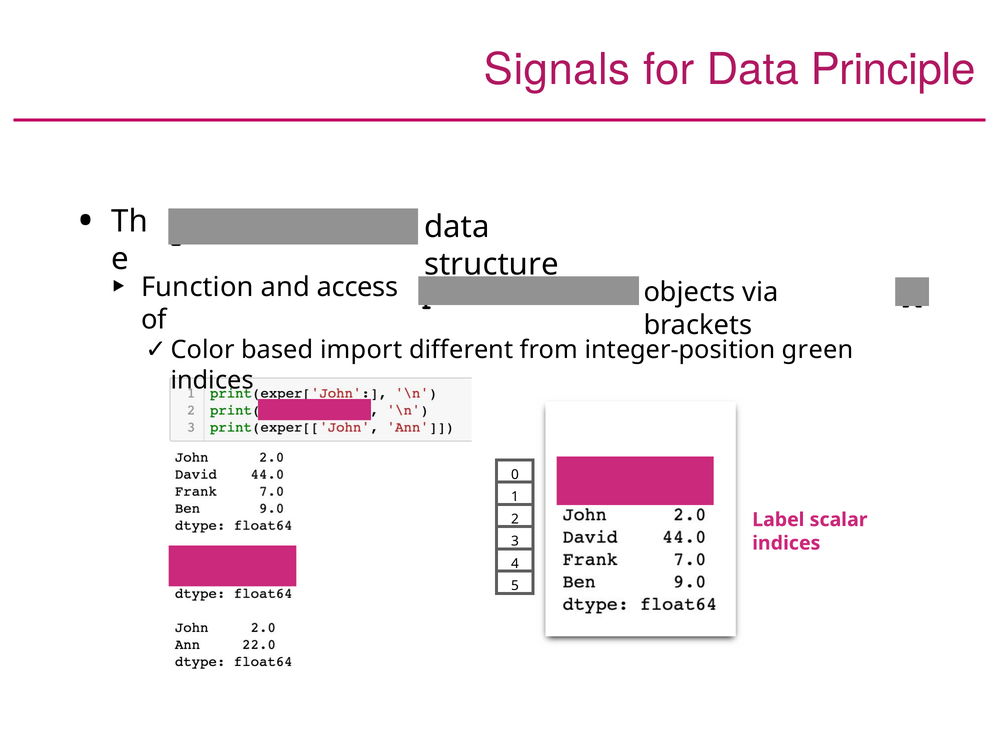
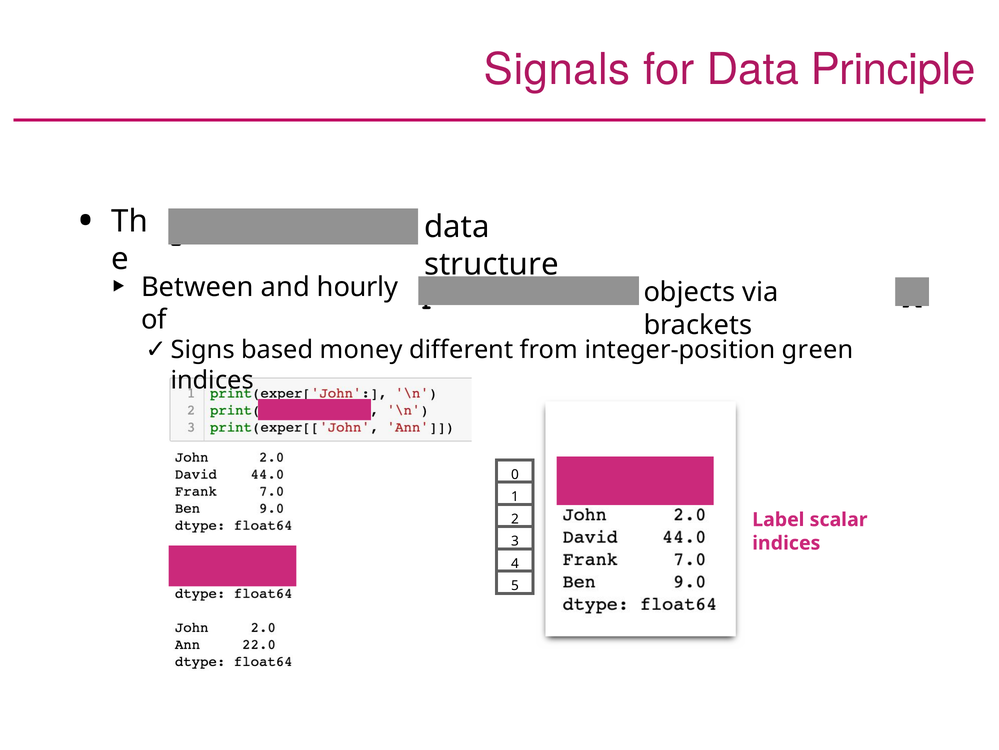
Function: Function -> Between
access: access -> hourly
Color: Color -> Signs
import: import -> money
